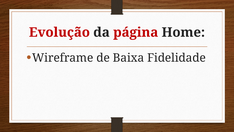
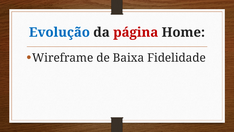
Evolução colour: red -> blue
